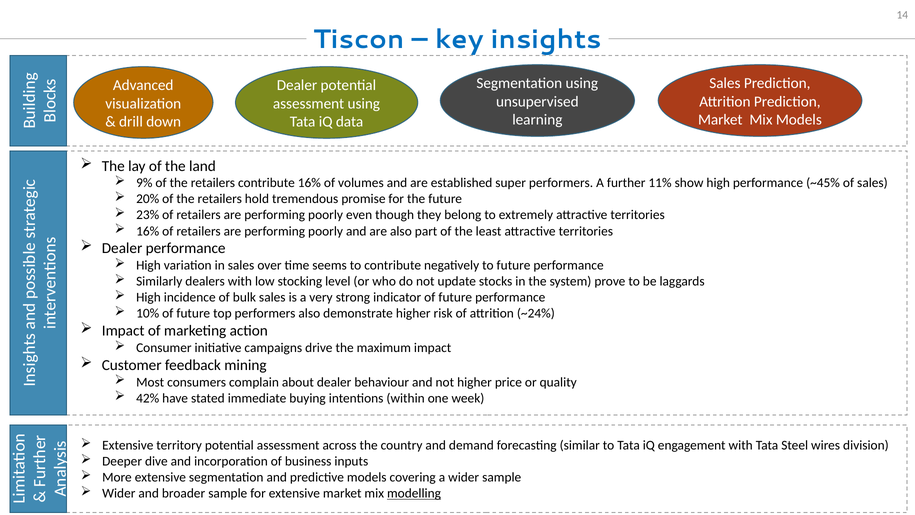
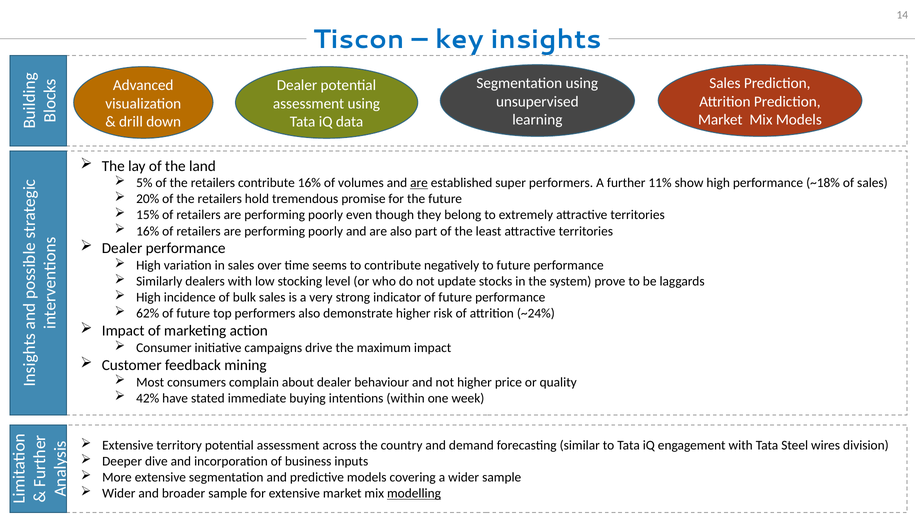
9%: 9% -> 5%
are at (419, 183) underline: none -> present
~45%: ~45% -> ~18%
23%: 23% -> 15%
10%: 10% -> 62%
